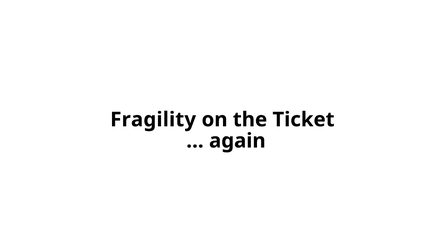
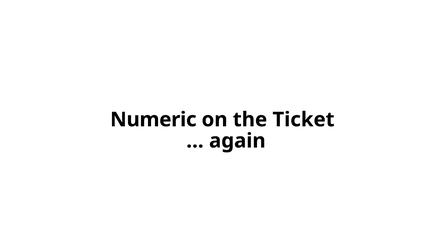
Fragility: Fragility -> Numeric
